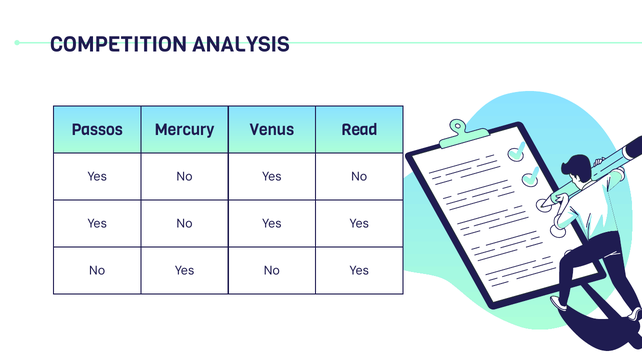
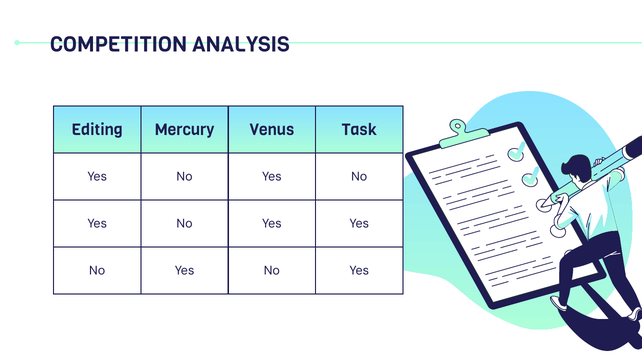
Passos: Passos -> Editing
Read: Read -> Task
